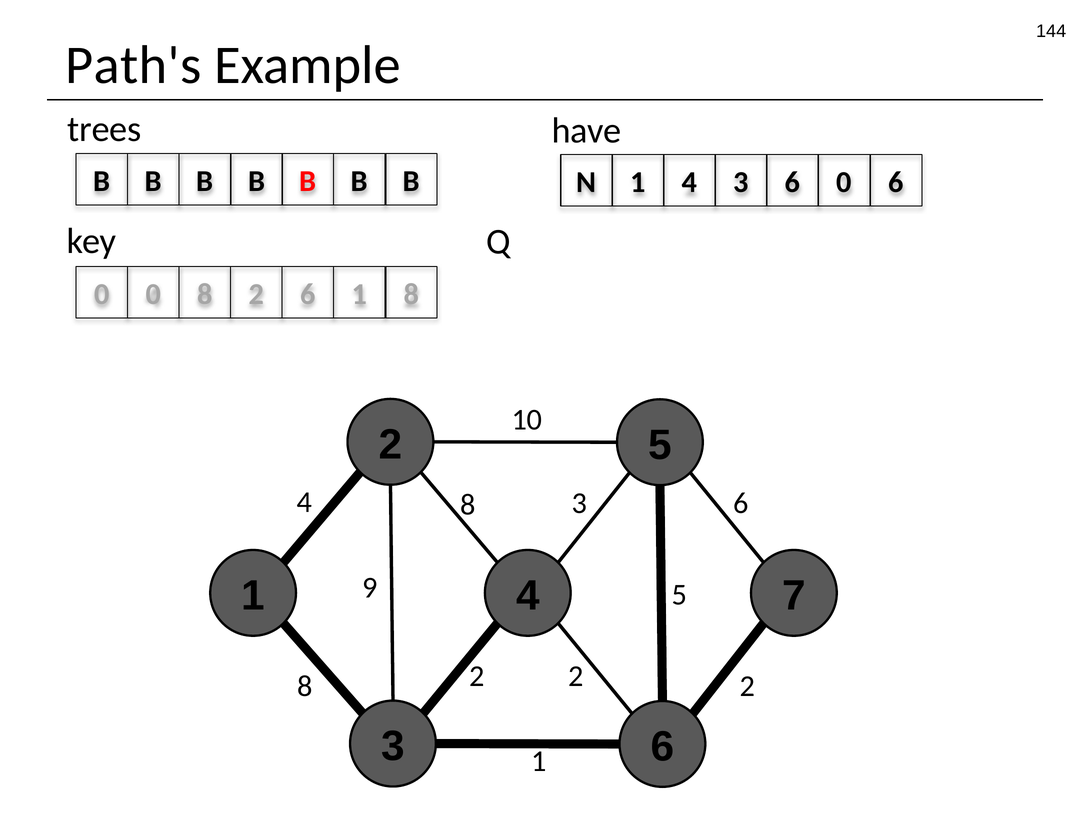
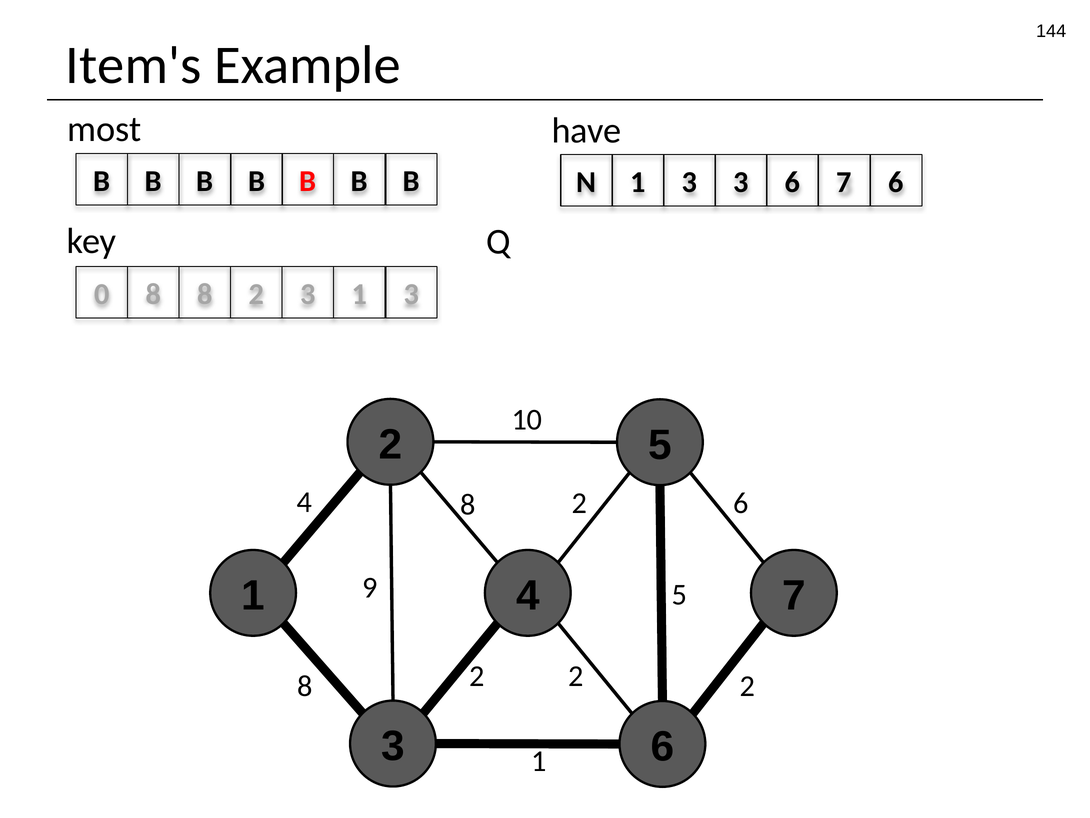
Path's: Path's -> Item's
trees: trees -> most
N 1 4: 4 -> 3
6 0: 0 -> 7
0 0: 0 -> 8
8 2 6: 6 -> 3
8 at (411, 294): 8 -> 3
3 at (579, 503): 3 -> 2
